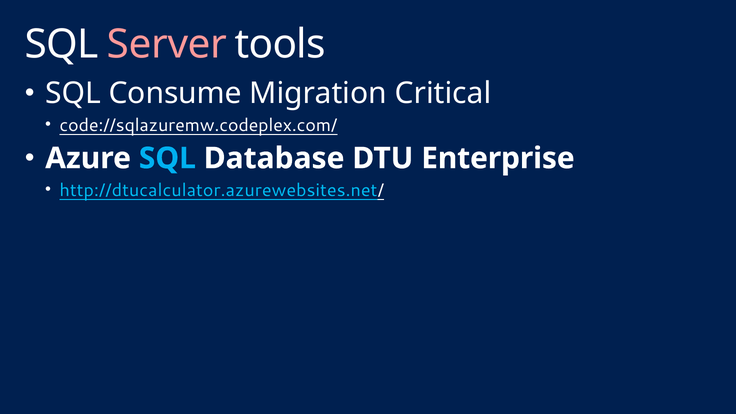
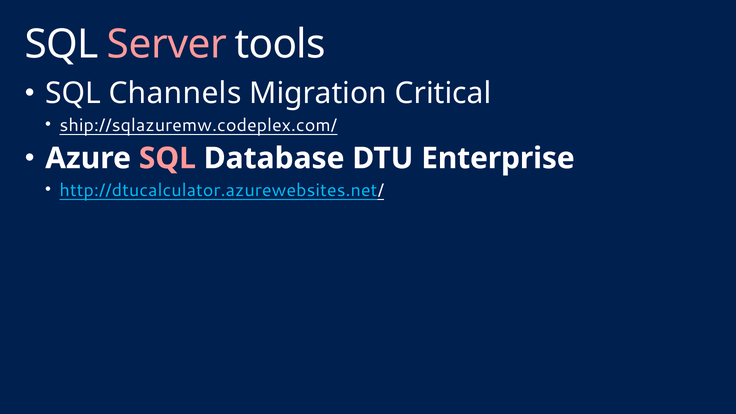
Consume: Consume -> Channels
code://sqlazuremw.codeplex.com/: code://sqlazuremw.codeplex.com/ -> ship://sqlazuremw.codeplex.com/
SQL at (167, 158) colour: light blue -> pink
